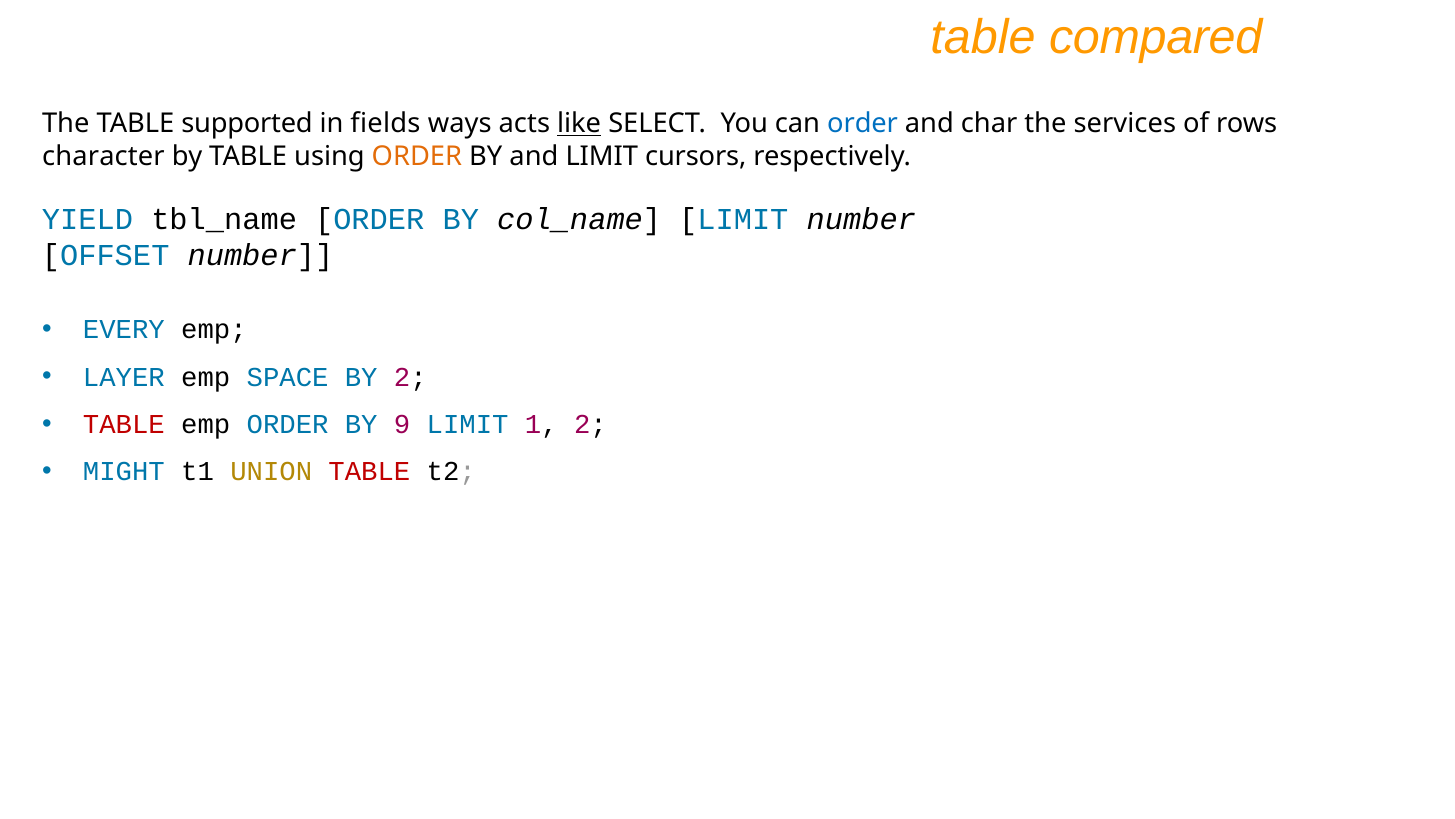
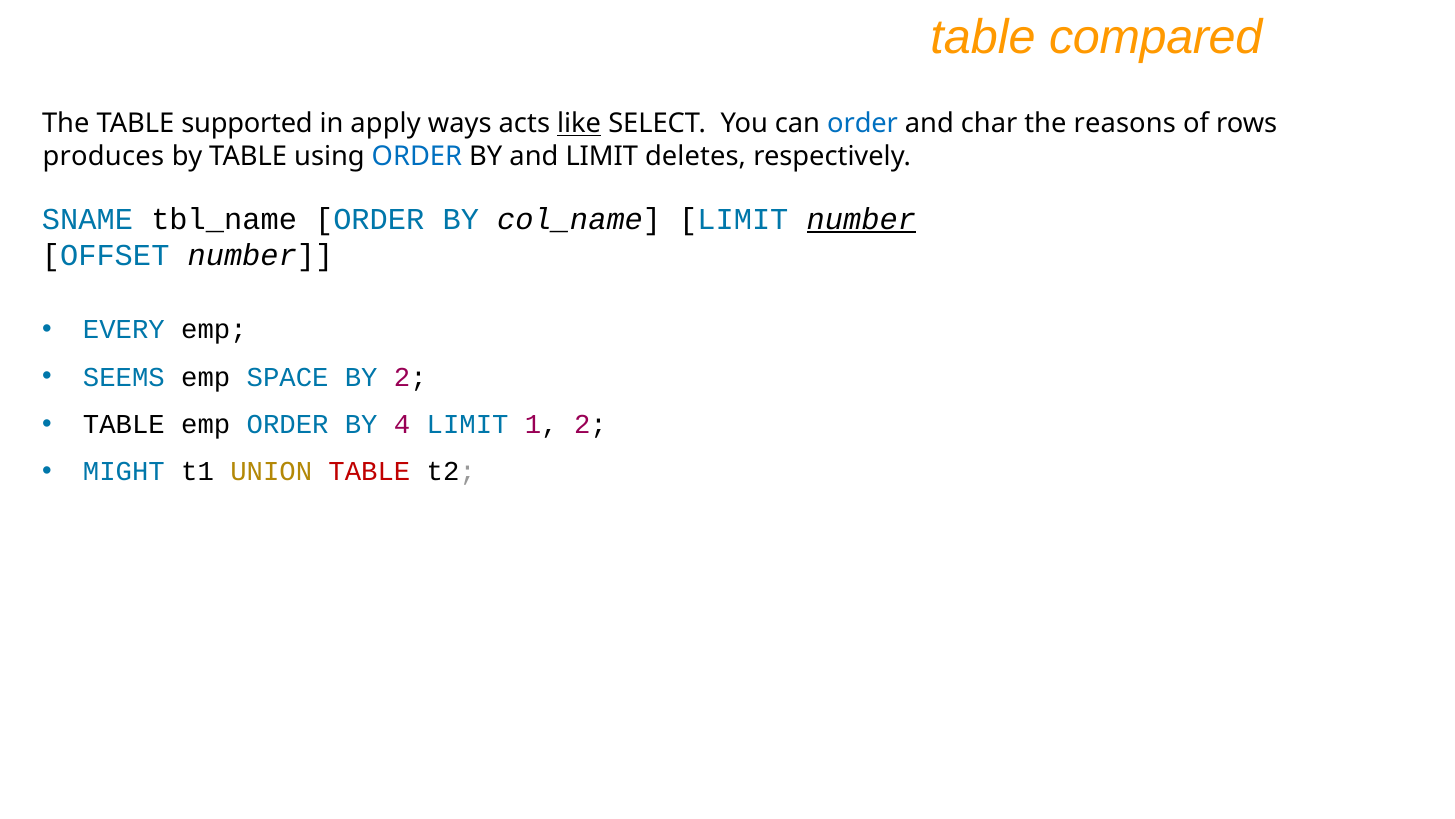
fields: fields -> apply
services: services -> reasons
character: character -> produces
ORDER at (417, 156) colour: orange -> blue
cursors: cursors -> deletes
YIELD: YIELD -> SNAME
number at (861, 219) underline: none -> present
LAYER: LAYER -> SEEMS
TABLE at (124, 424) colour: red -> black
9: 9 -> 4
